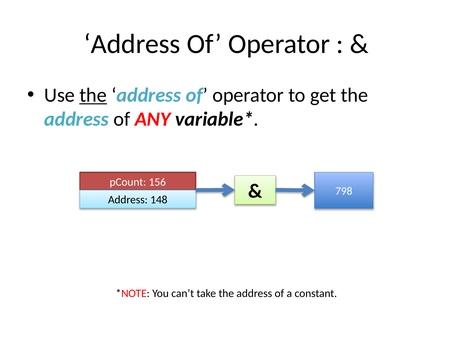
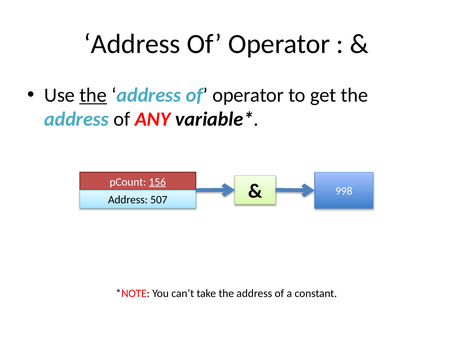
156 underline: none -> present
148: 148 -> 507
798: 798 -> 998
